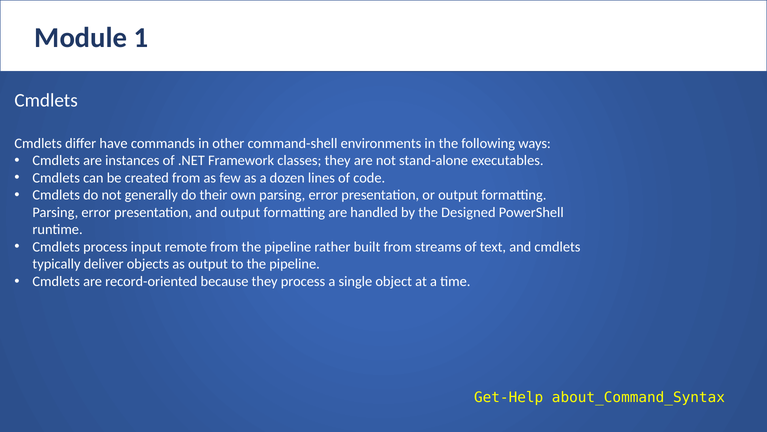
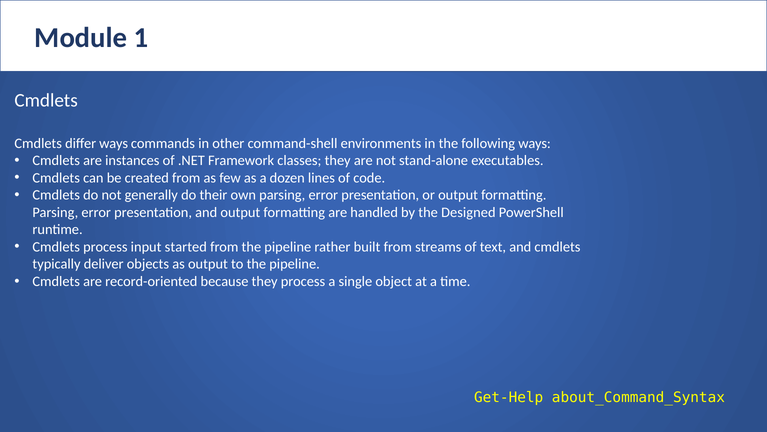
differ have: have -> ways
remote: remote -> started
